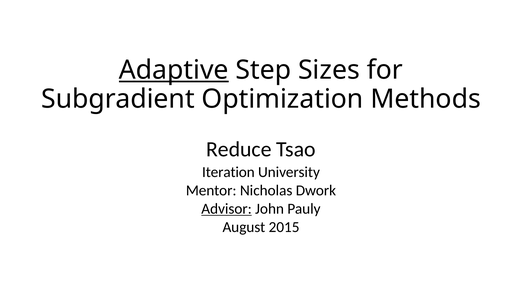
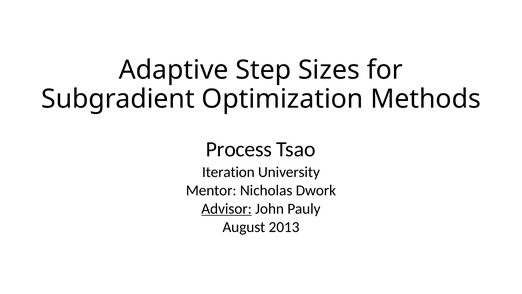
Adaptive underline: present -> none
Reduce: Reduce -> Process
2015: 2015 -> 2013
